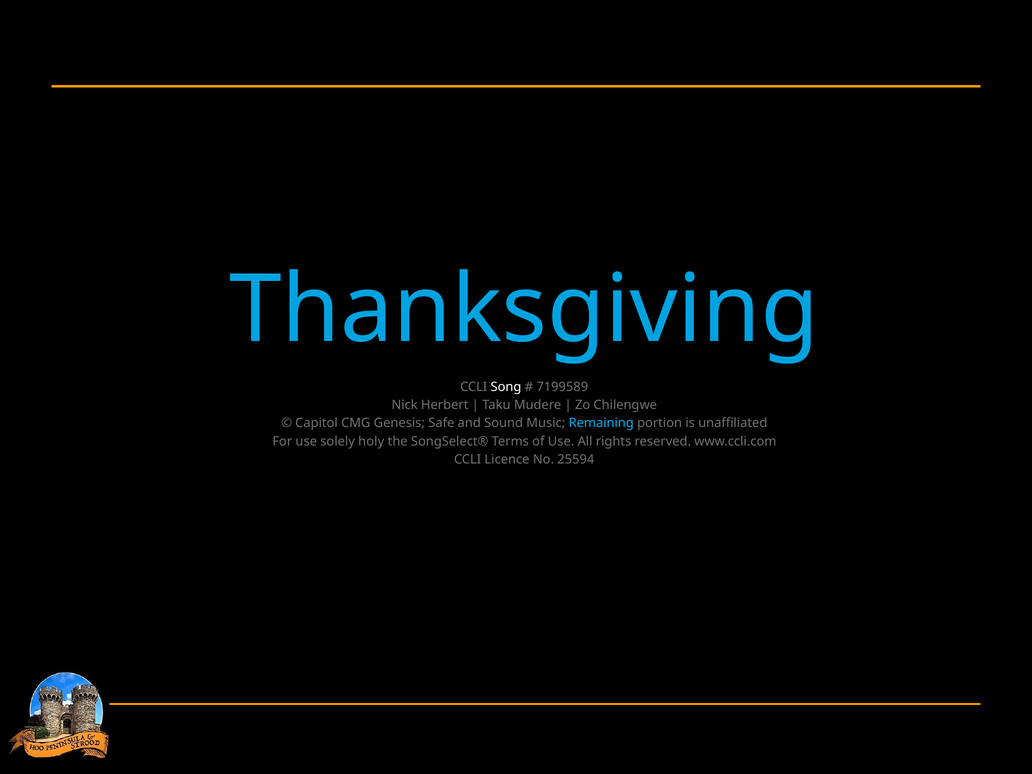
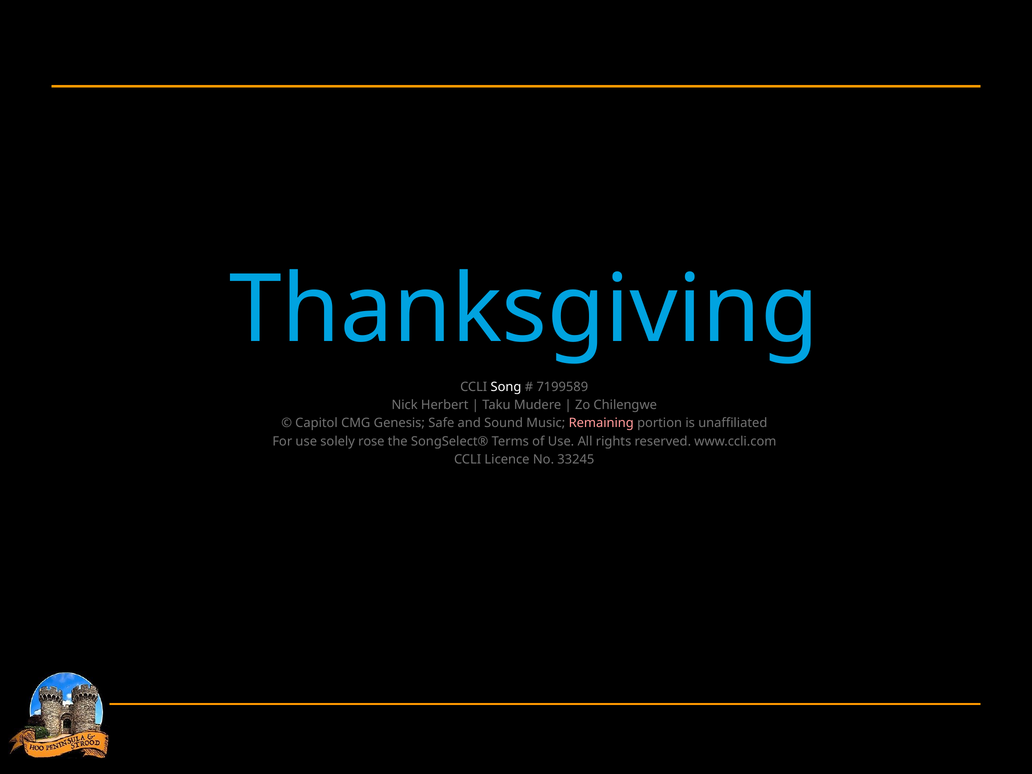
Remaining colour: light blue -> pink
holy: holy -> rose
25594: 25594 -> 33245
